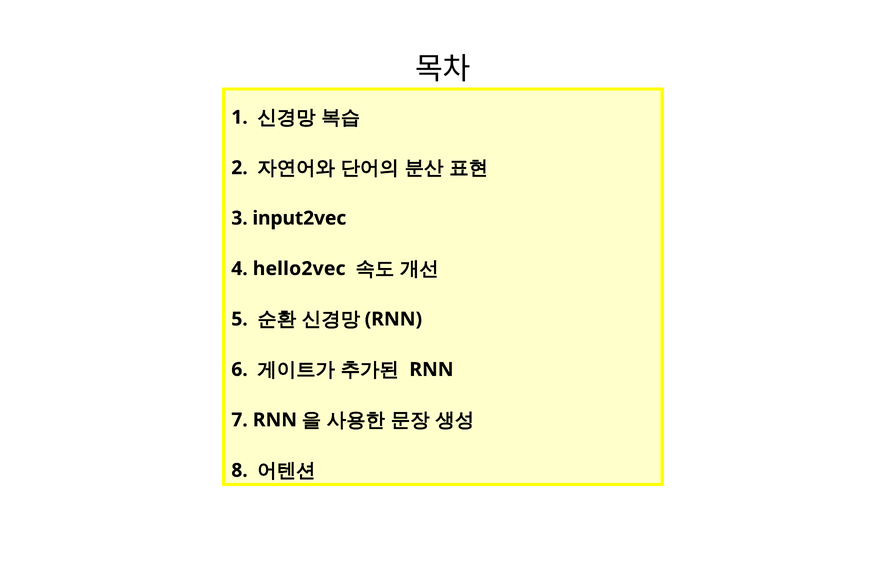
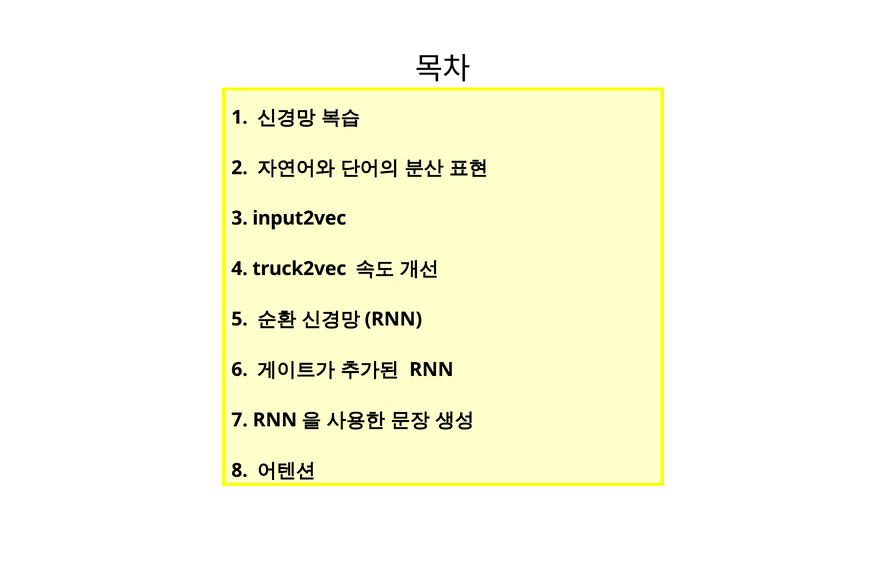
hello2vec: hello2vec -> truck2vec
